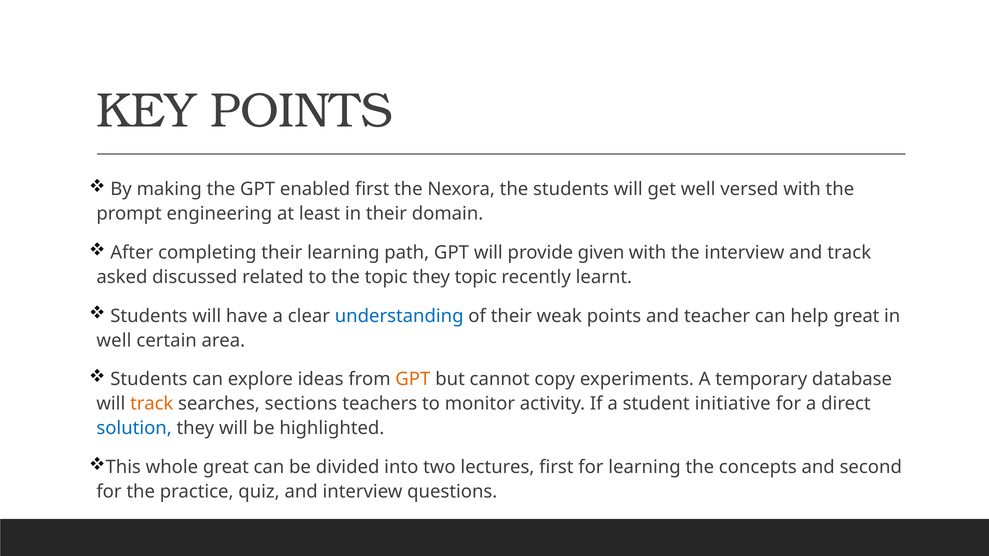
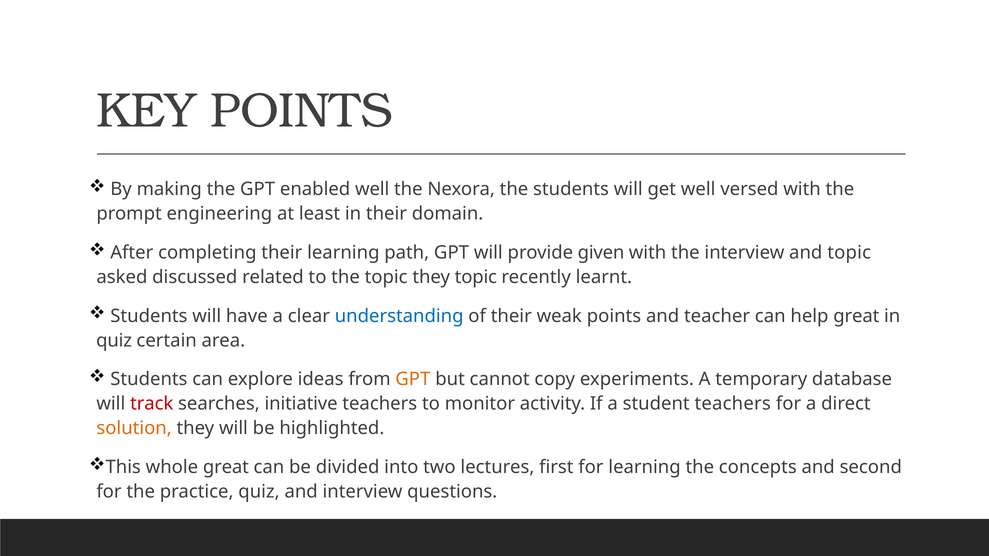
enabled first: first -> well
and track: track -> topic
well at (114, 341): well -> quiz
track at (152, 404) colour: orange -> red
sections: sections -> initiative
student initiative: initiative -> teachers
solution colour: blue -> orange
